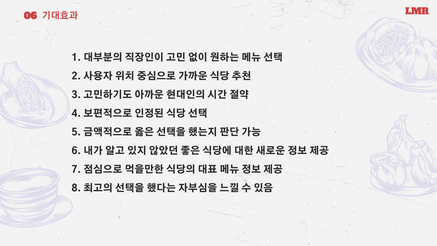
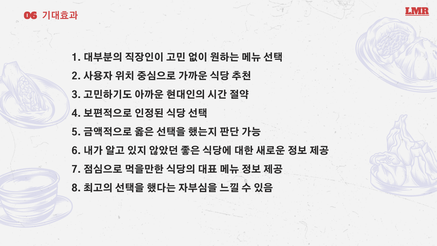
LMR underline: none -> present
